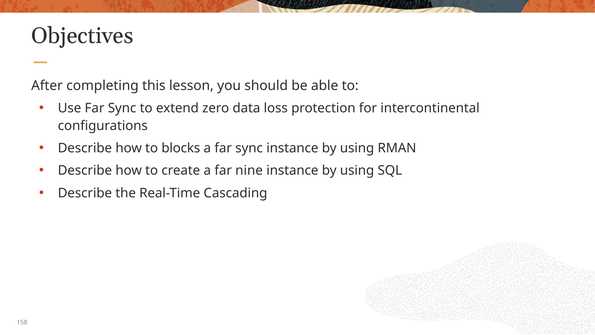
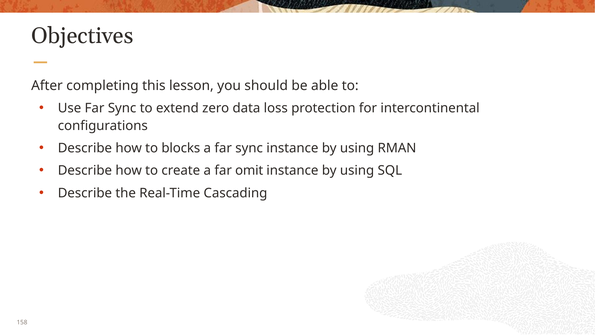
nine: nine -> omit
